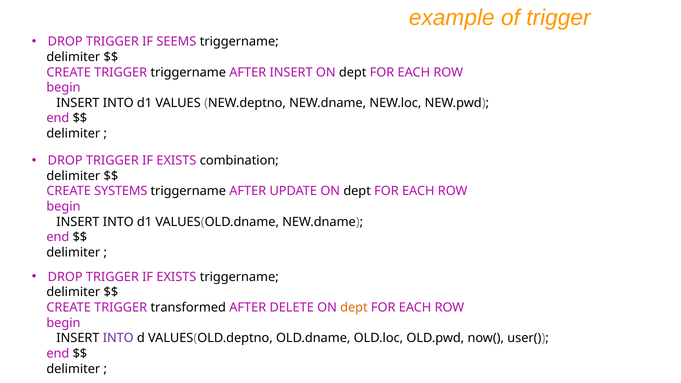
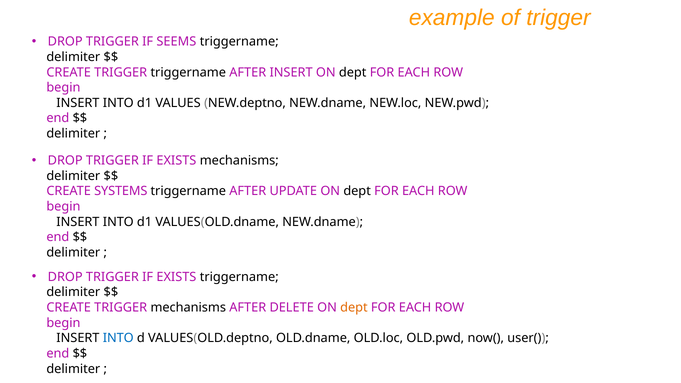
EXISTS combination: combination -> mechanisms
TRIGGER transformed: transformed -> mechanisms
INTO at (118, 338) colour: purple -> blue
